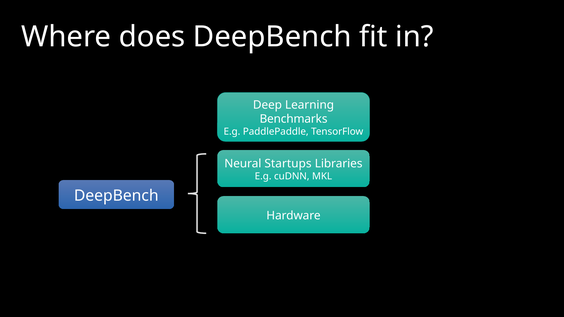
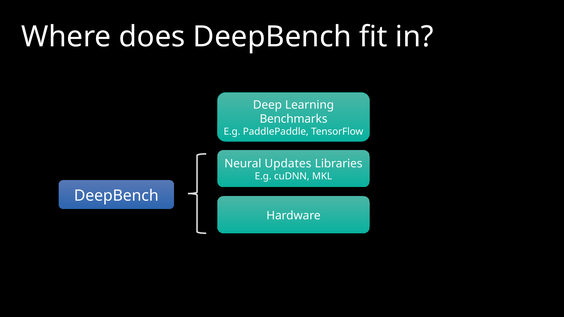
Startups: Startups -> Updates
